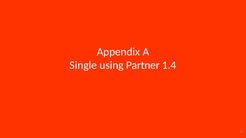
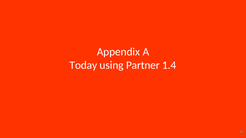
Single: Single -> Today
